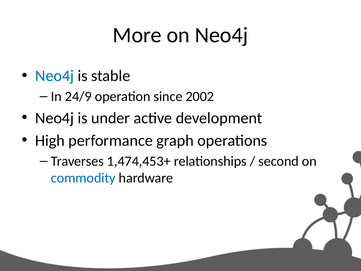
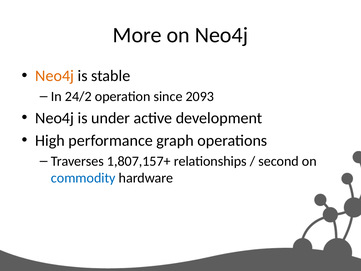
Neo4j at (55, 76) colour: blue -> orange
24/9: 24/9 -> 24/2
2002: 2002 -> 2093
1,474,453+: 1,474,453+ -> 1,807,157+
